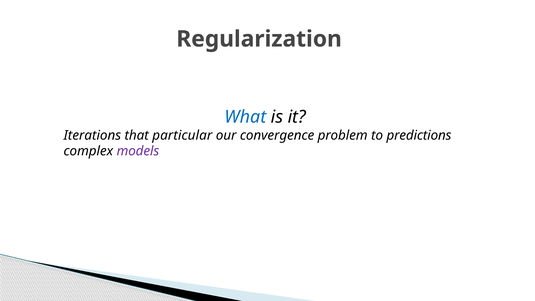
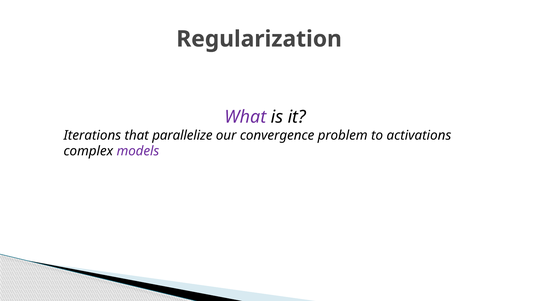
What colour: blue -> purple
particular: particular -> parallelize
predictions: predictions -> activations
